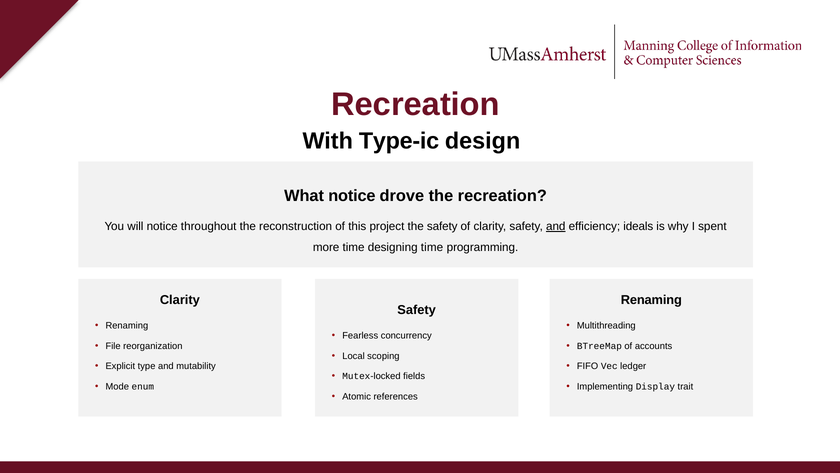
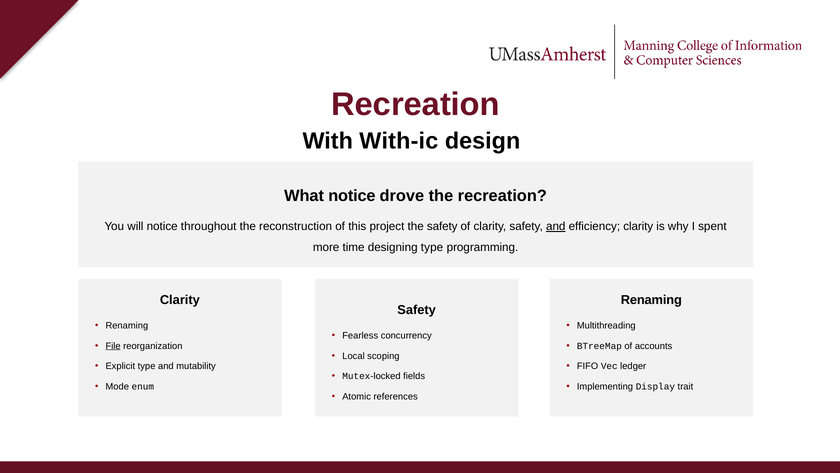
Type-ic: Type-ic -> With-ic
efficiency ideals: ideals -> clarity
designing time: time -> type
File underline: none -> present
